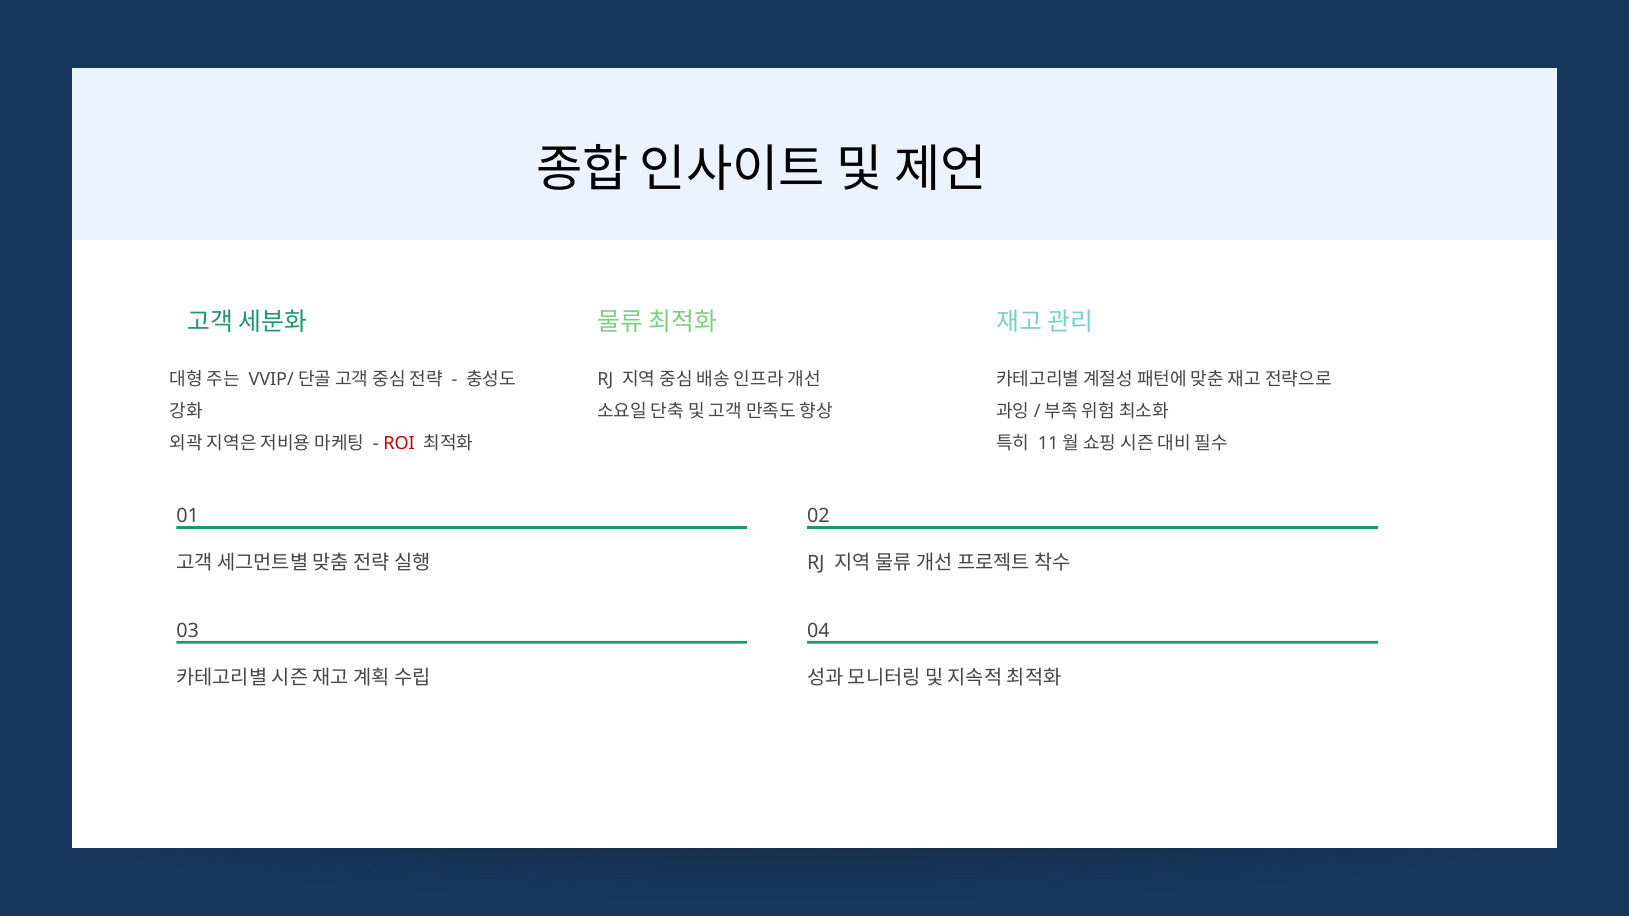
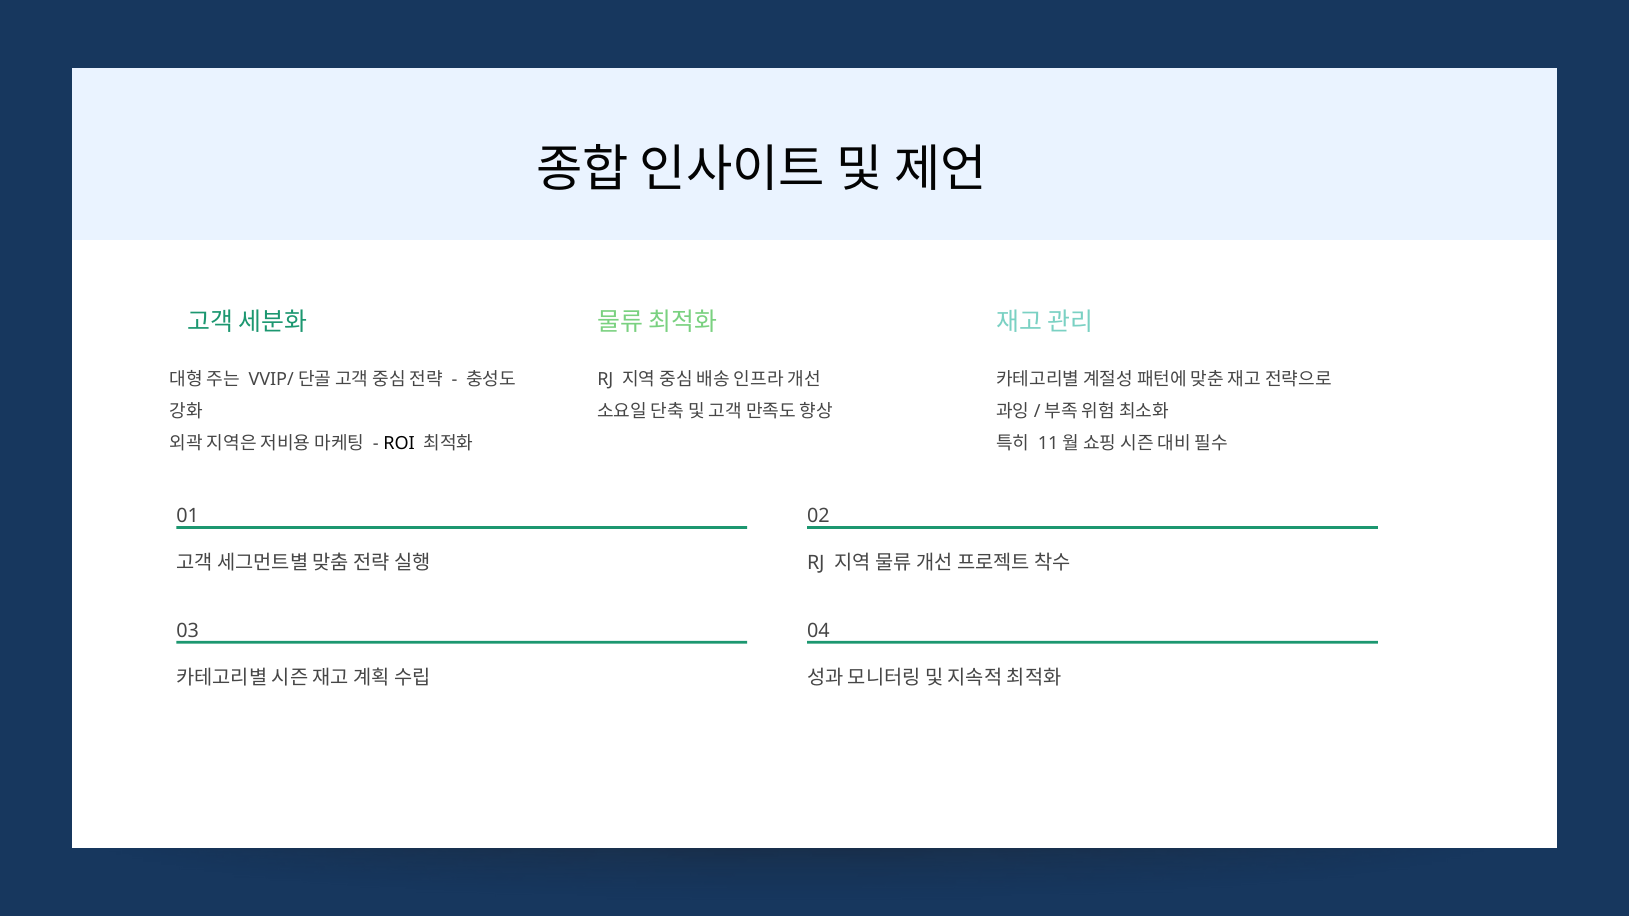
ROI colour: red -> black
